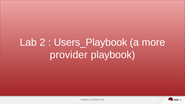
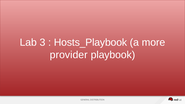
2: 2 -> 3
Users_Playbook: Users_Playbook -> Hosts_Playbook
